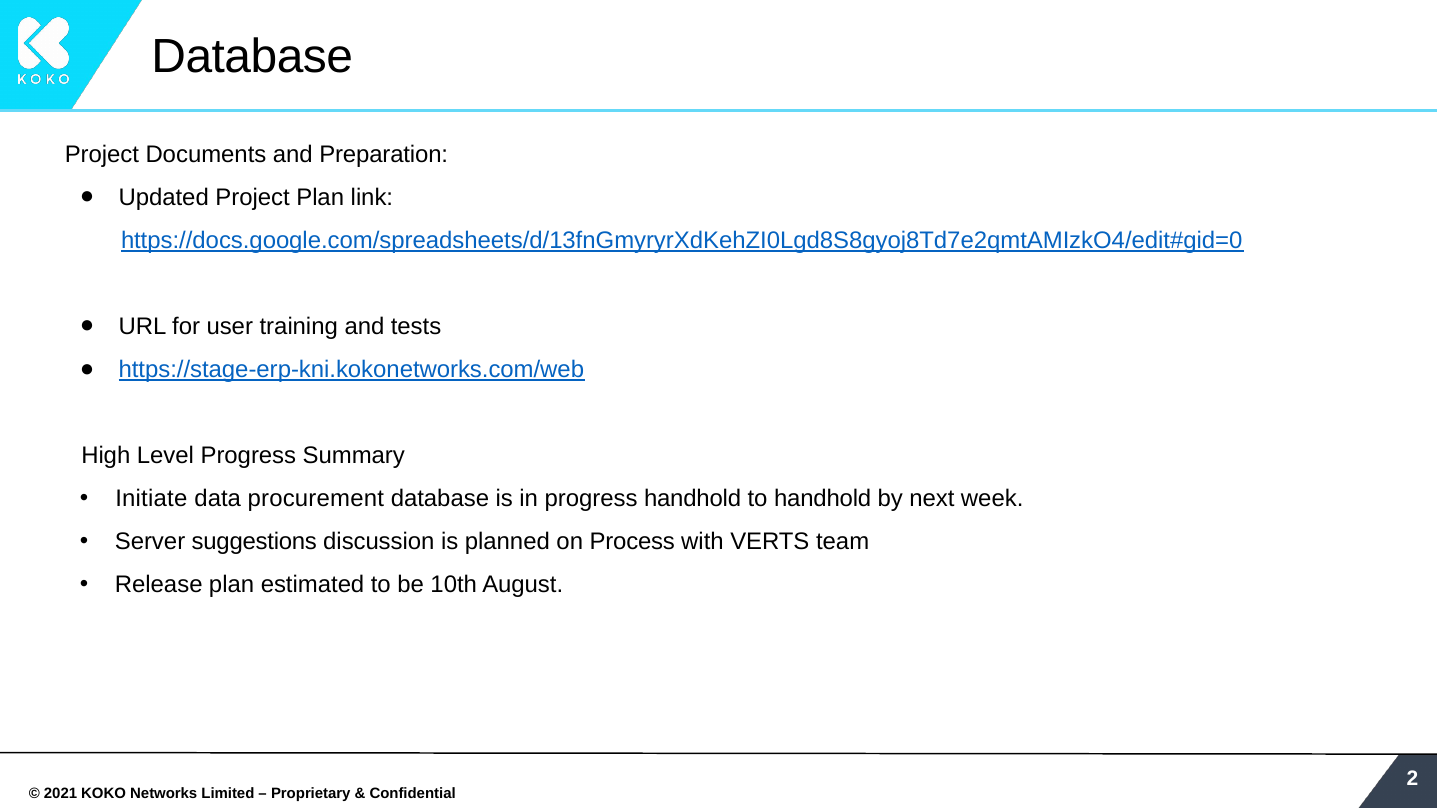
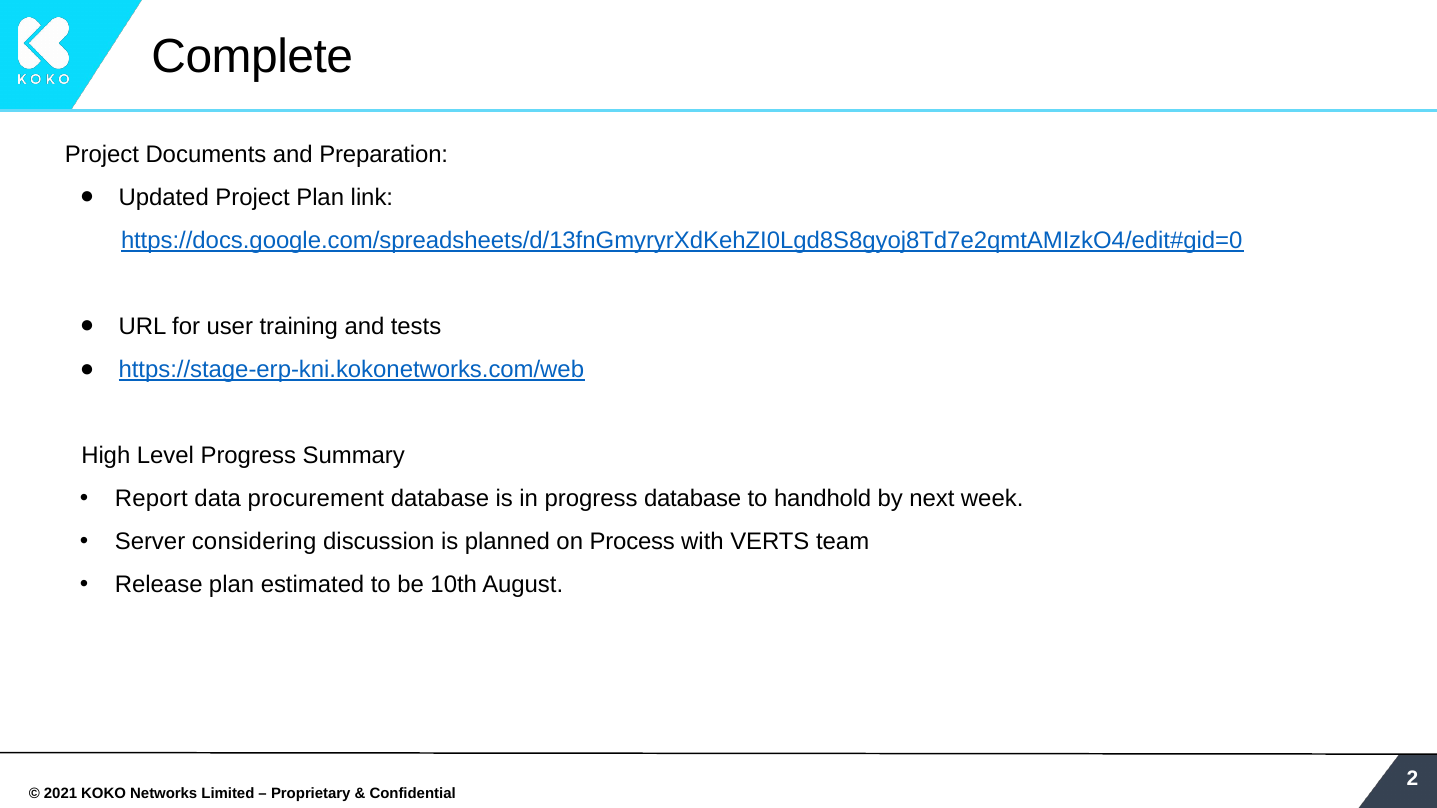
Database at (252, 57): Database -> Complete
Initiate: Initiate -> Report
progress handhold: handhold -> database
suggestions: suggestions -> considering
